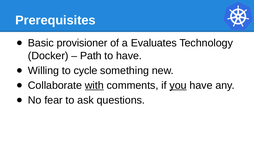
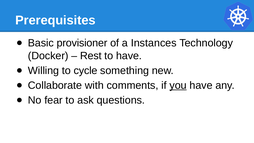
Evaluates: Evaluates -> Instances
Path: Path -> Rest
with underline: present -> none
